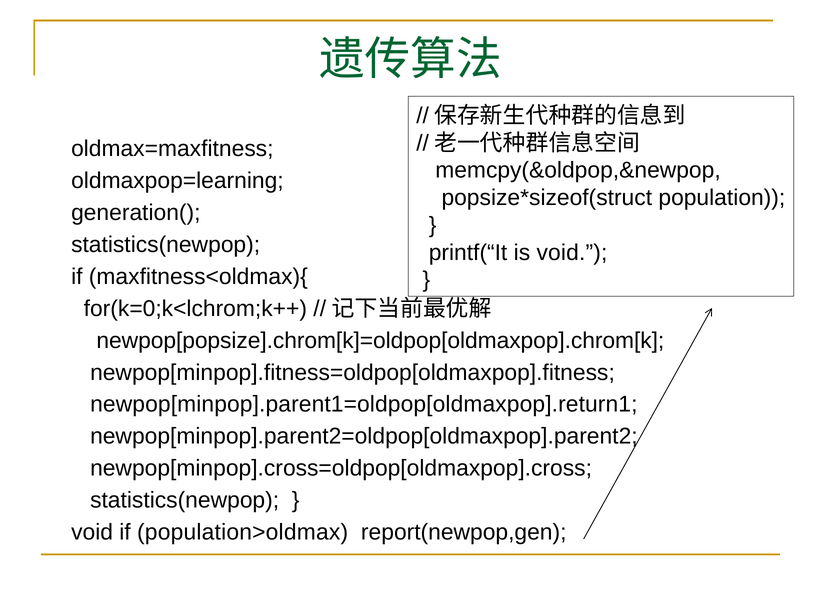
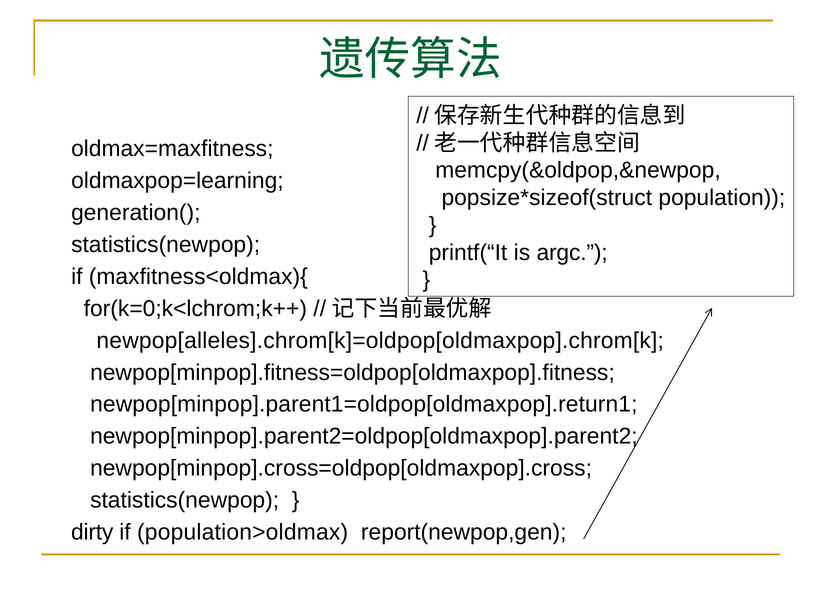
is void: void -> argc
newpop[popsize].chrom[k]=oldpop[oldmaxpop].chrom[k: newpop[popsize].chrom[k]=oldpop[oldmaxpop].chrom[k -> newpop[alleles].chrom[k]=oldpop[oldmaxpop].chrom[k
void at (92, 532): void -> dirty
